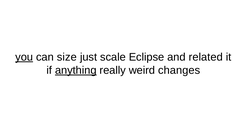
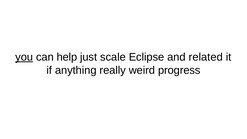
size: size -> help
anything underline: present -> none
changes: changes -> progress
